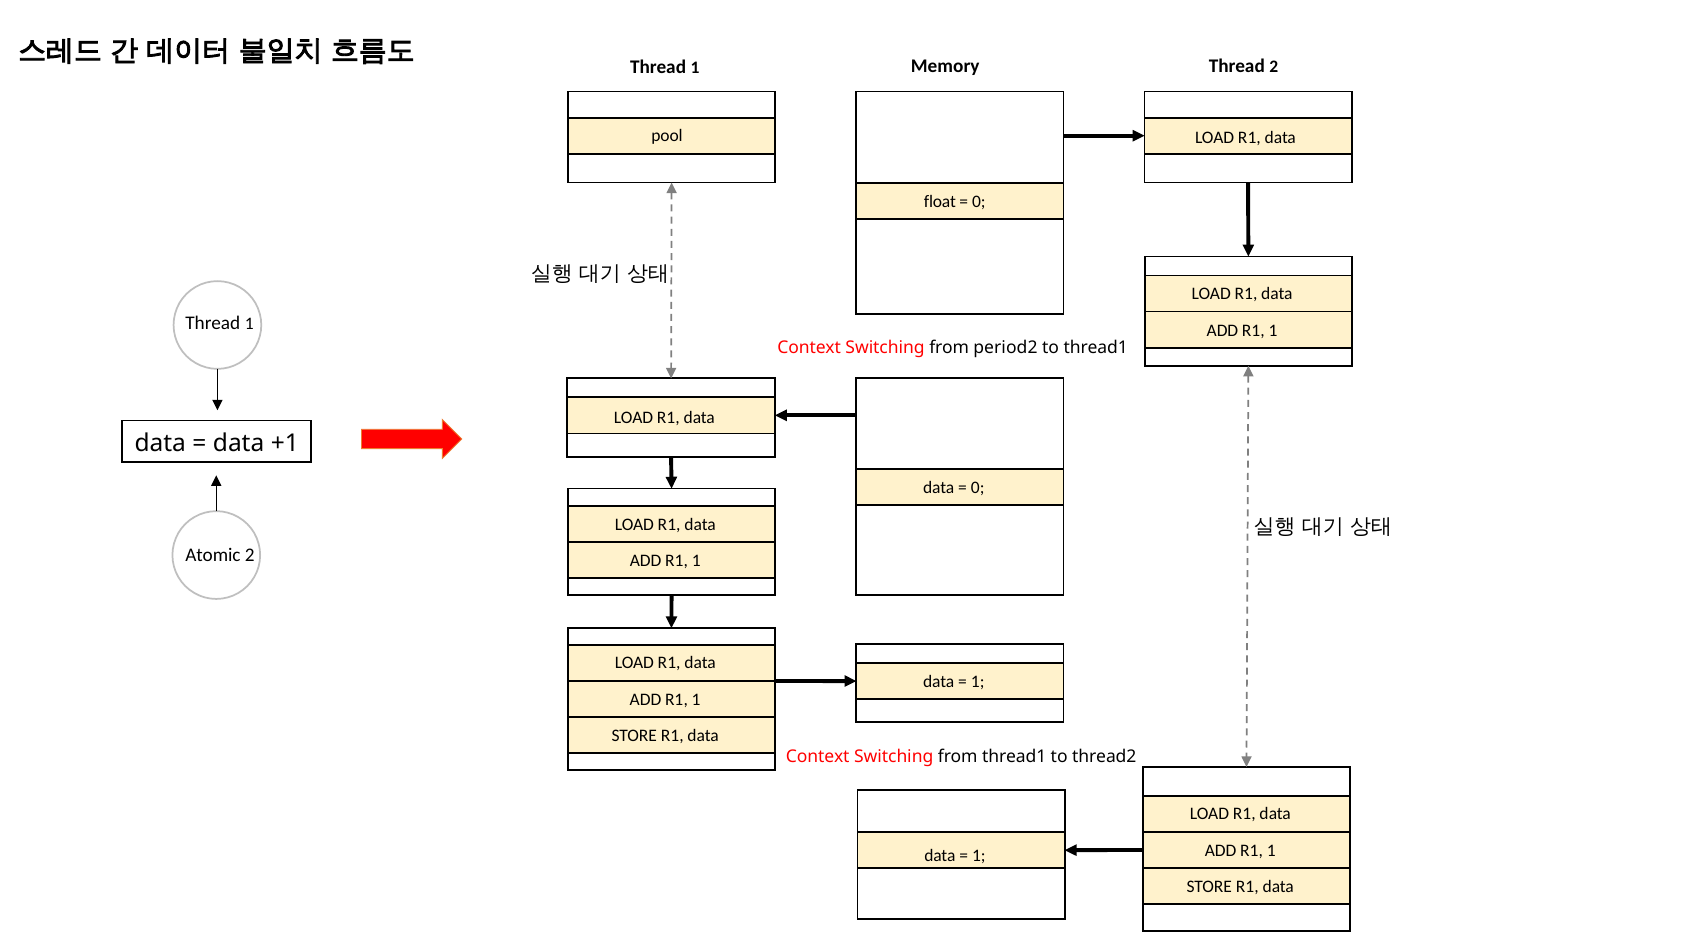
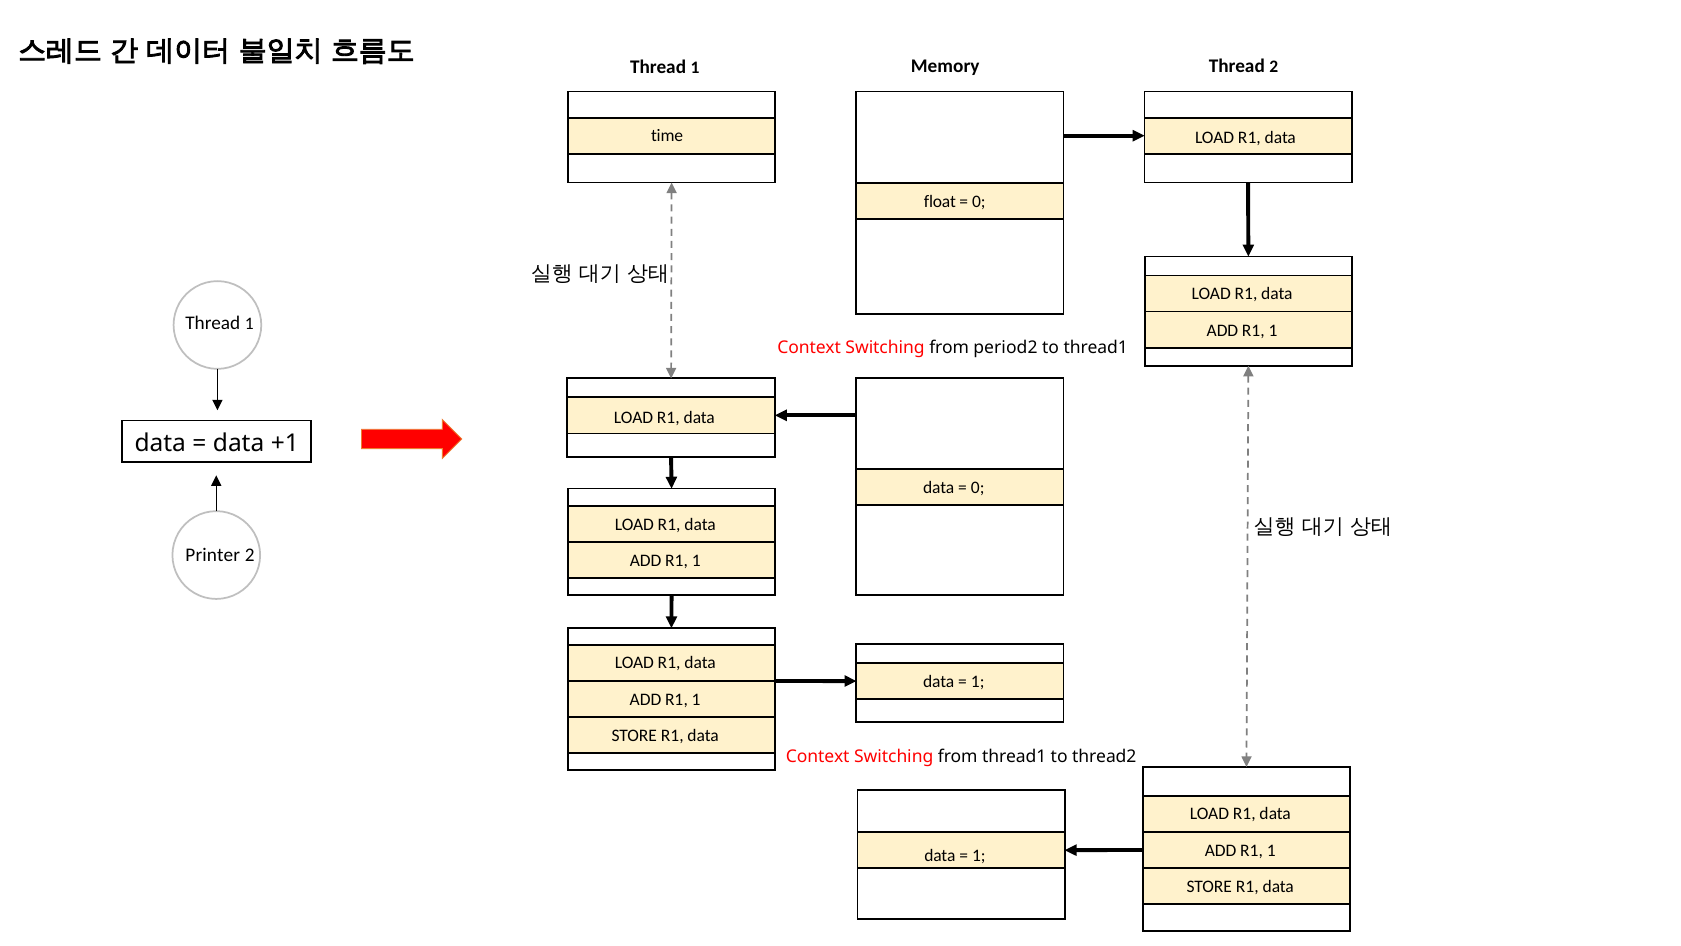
pool: pool -> time
Atomic: Atomic -> Printer
